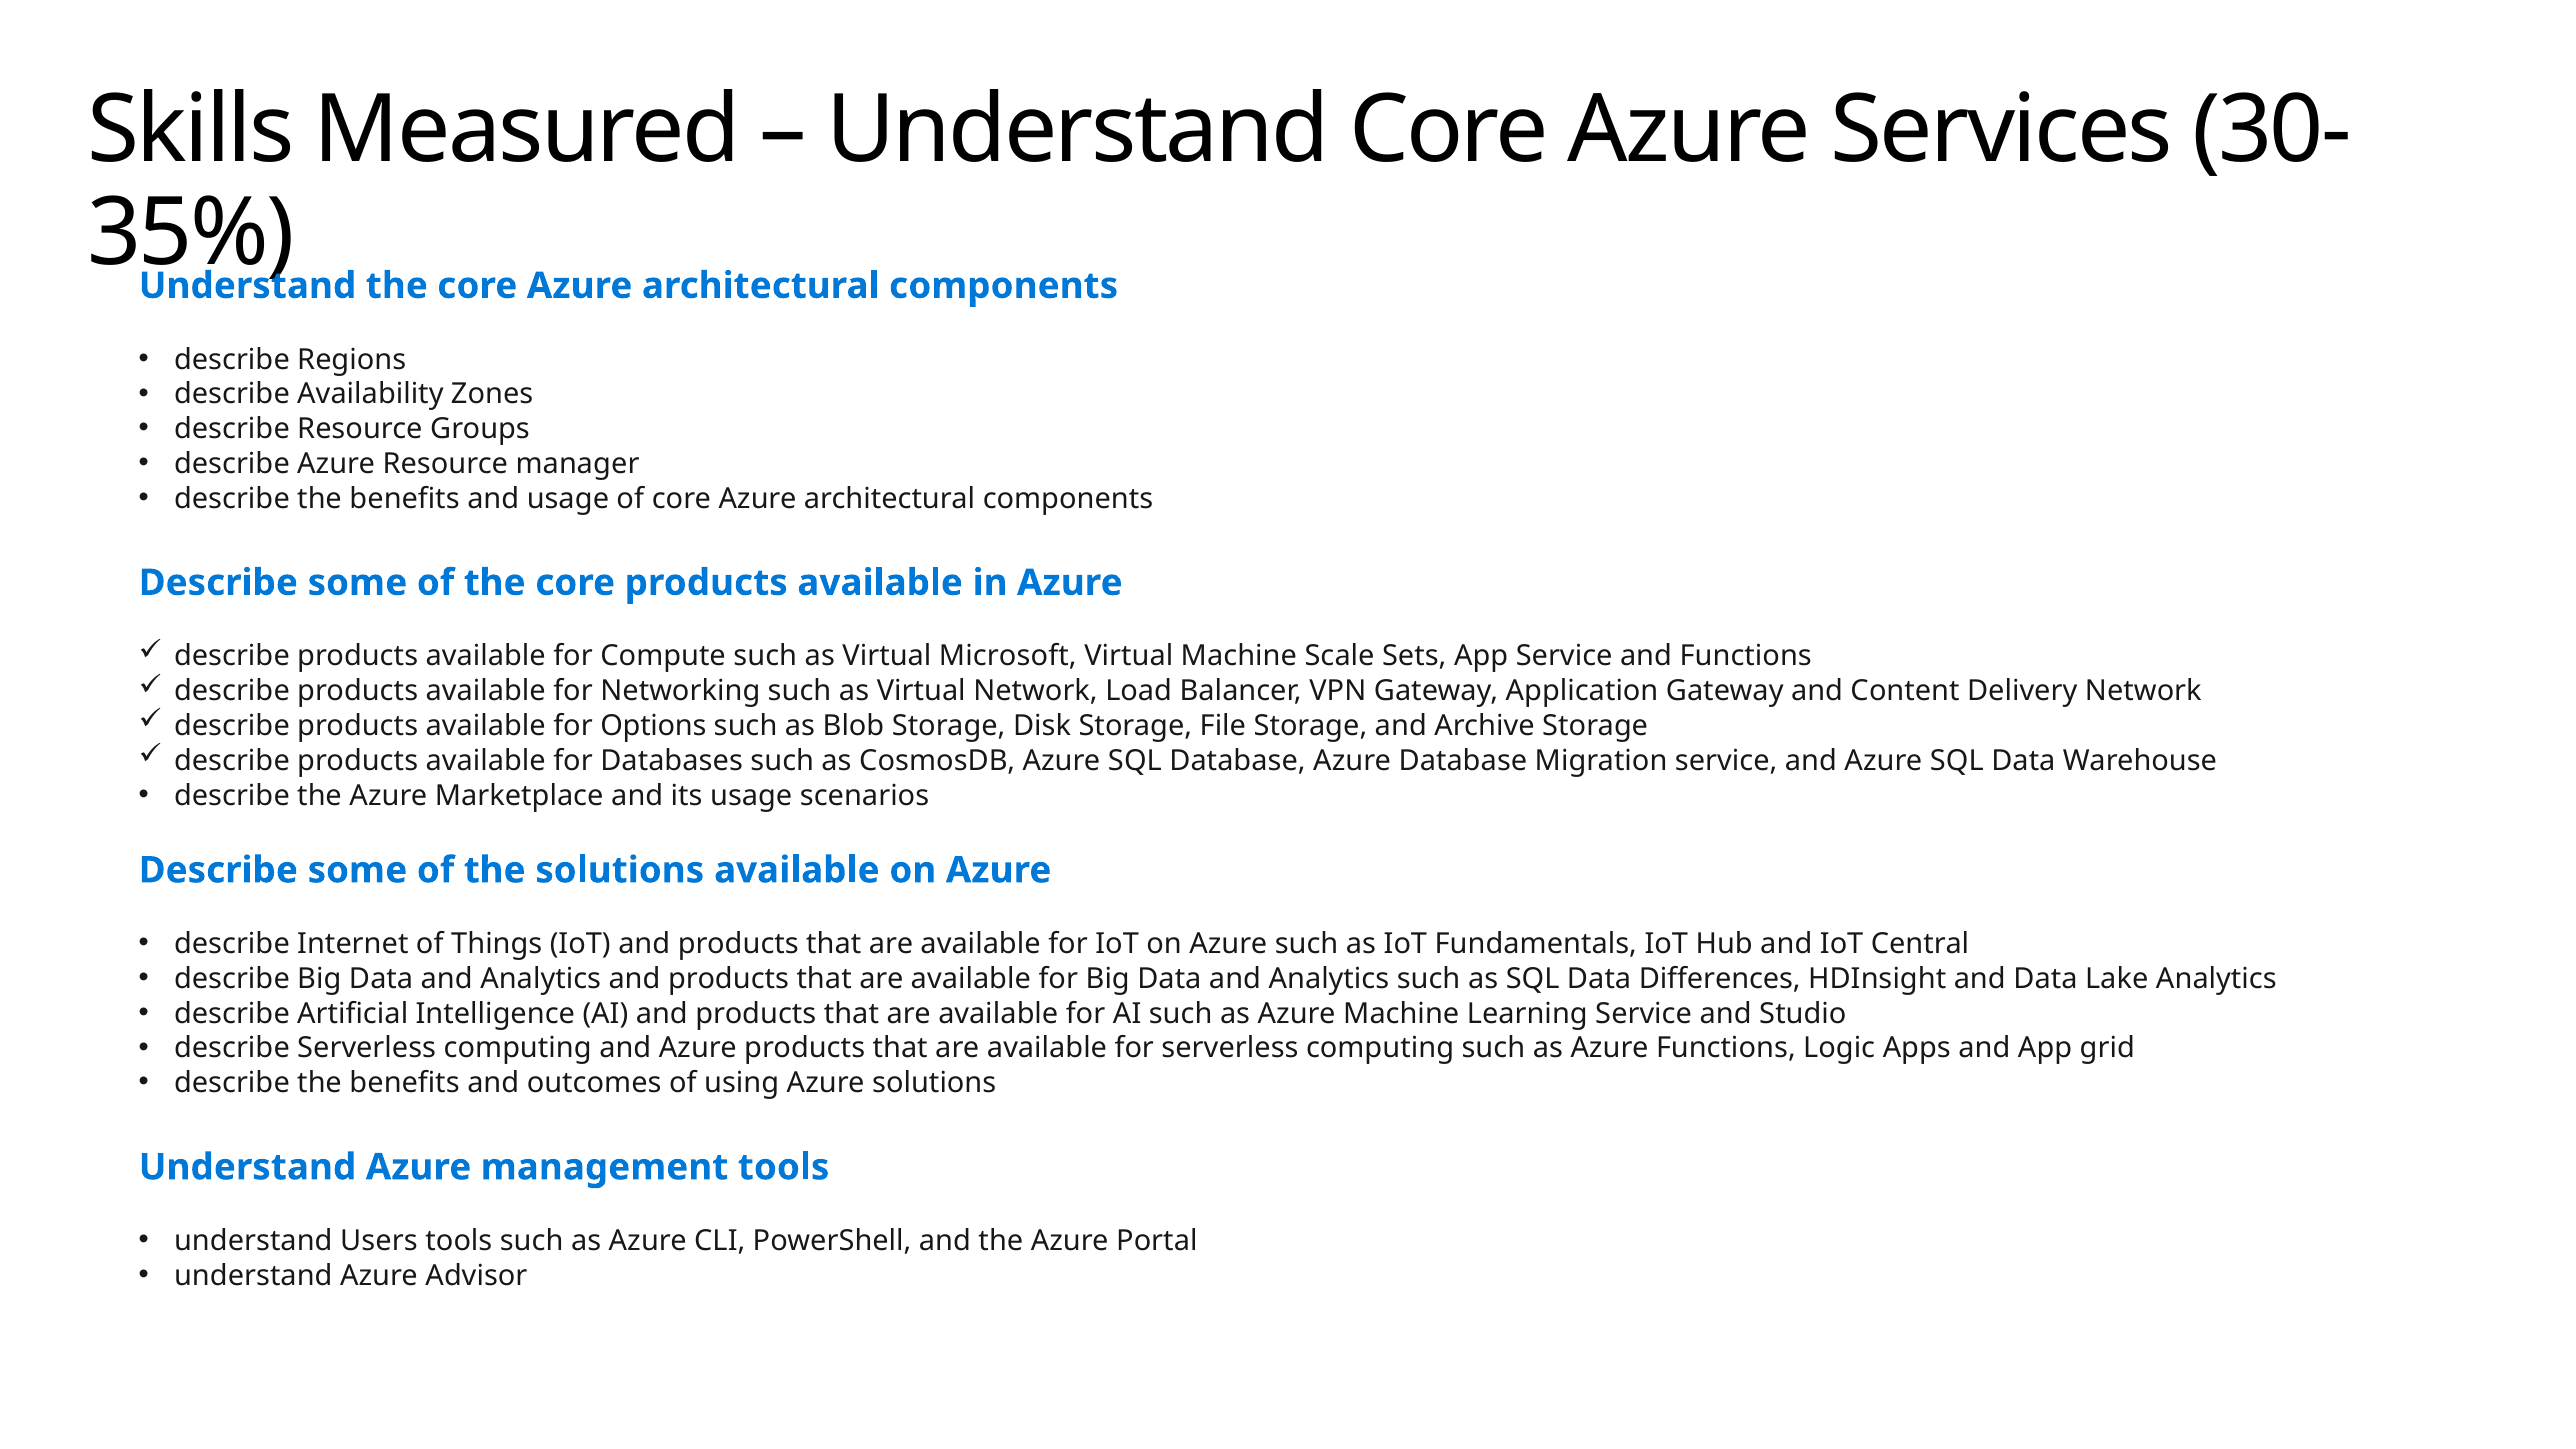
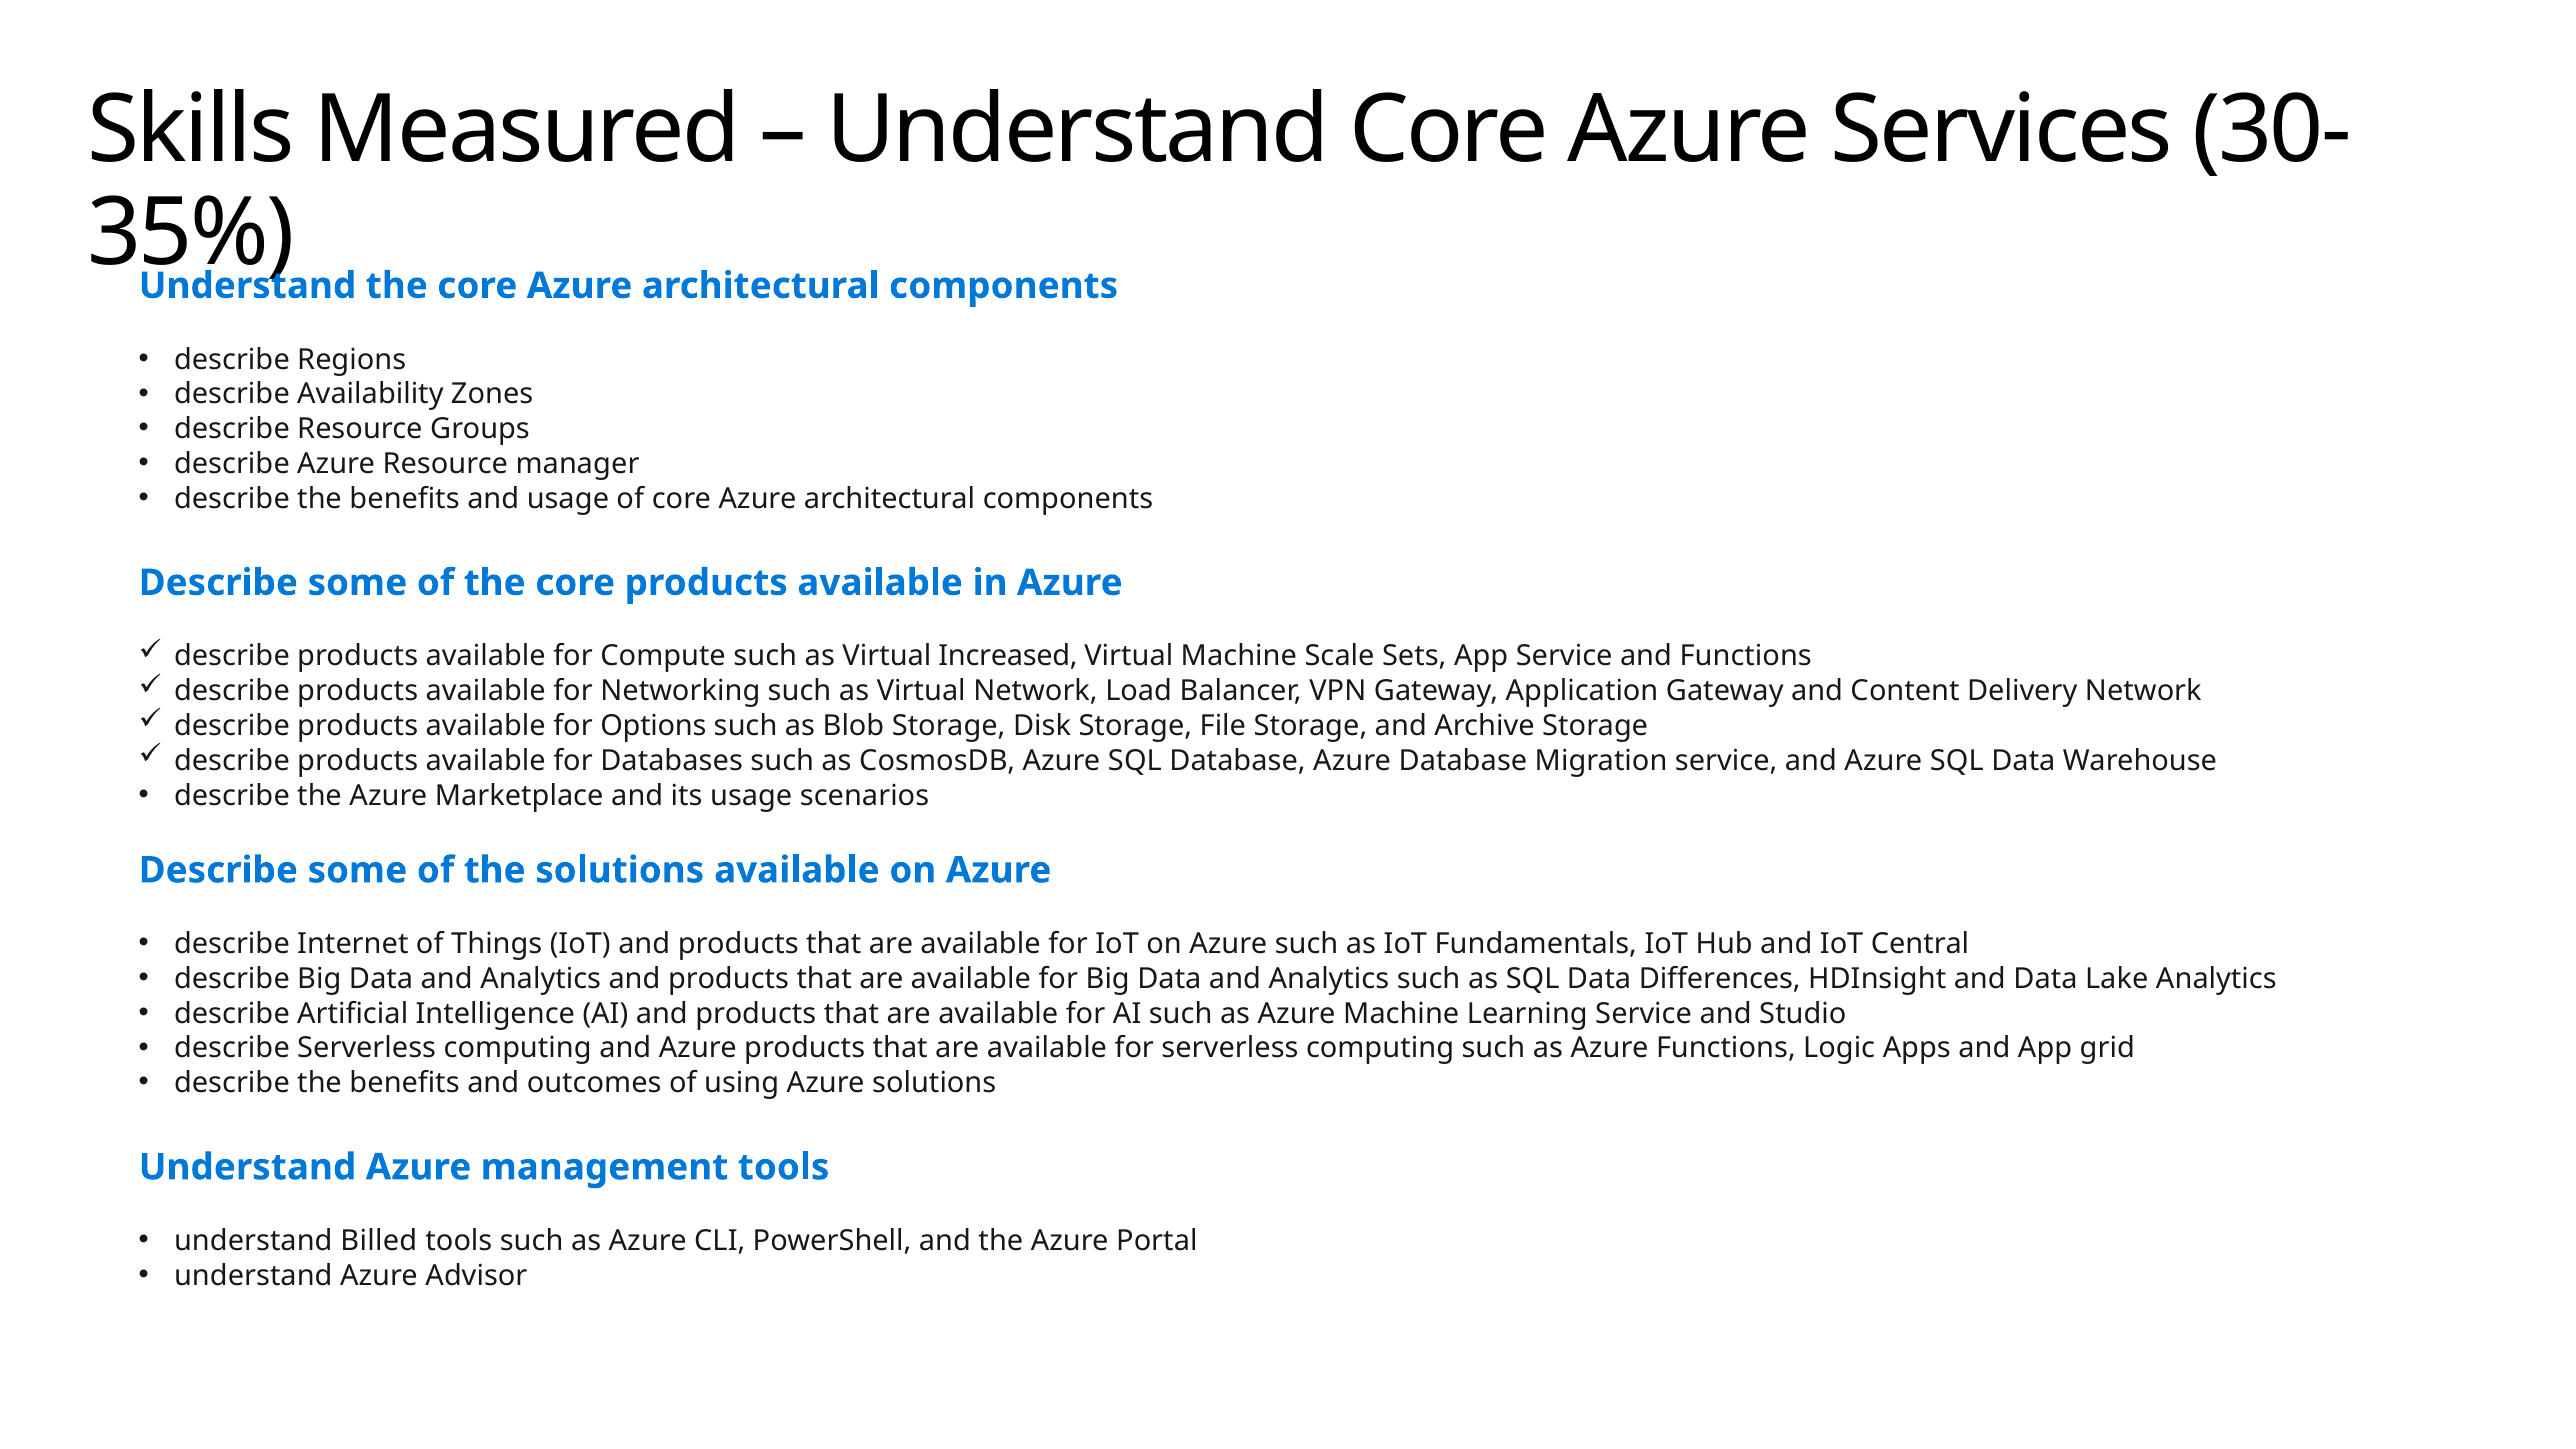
Microsoft: Microsoft -> Increased
Users: Users -> Billed
